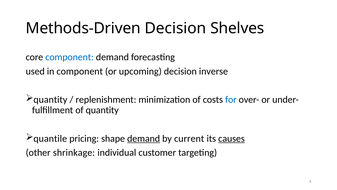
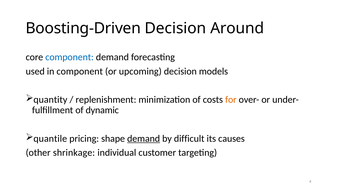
Methods-Driven: Methods-Driven -> Boosting-Driven
Shelves: Shelves -> Around
inverse: inverse -> models
for colour: blue -> orange
of quantity: quantity -> dynamic
current: current -> difficult
causes underline: present -> none
